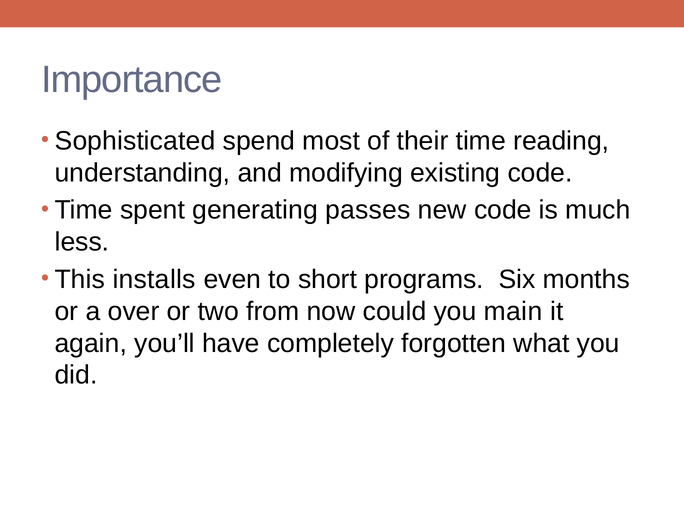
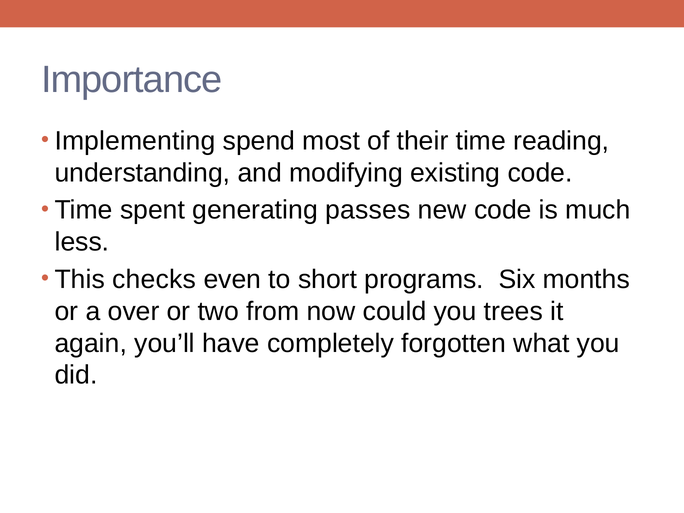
Sophisticated: Sophisticated -> Implementing
installs: installs -> checks
main: main -> trees
